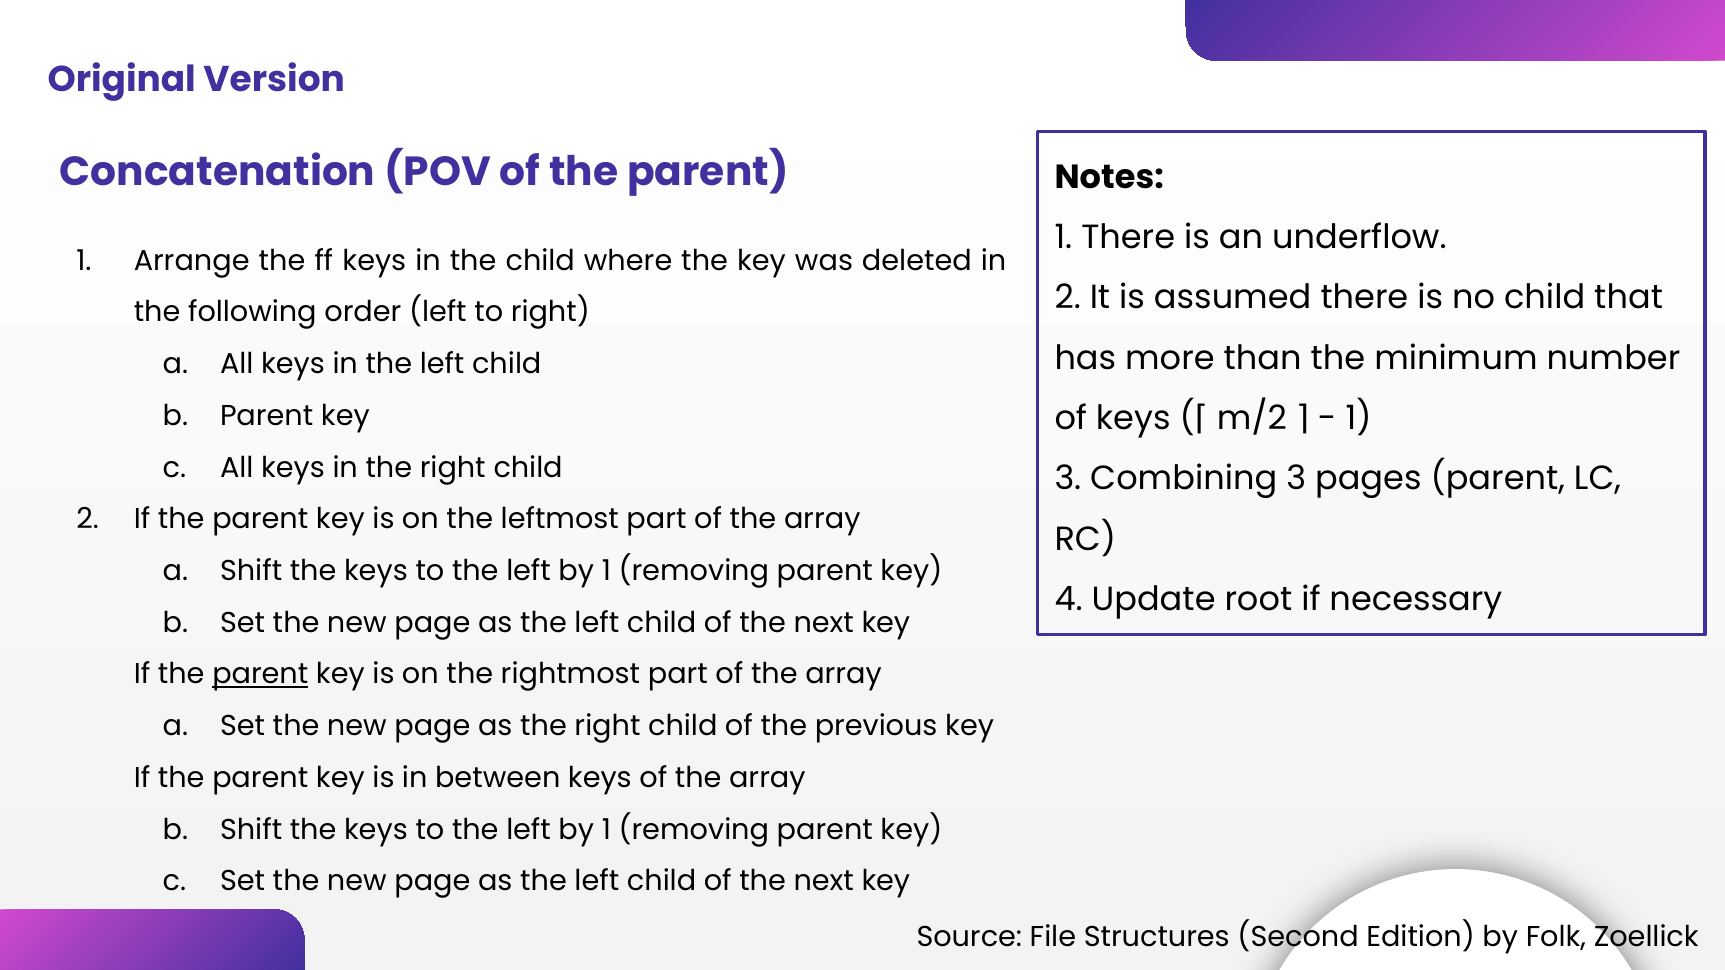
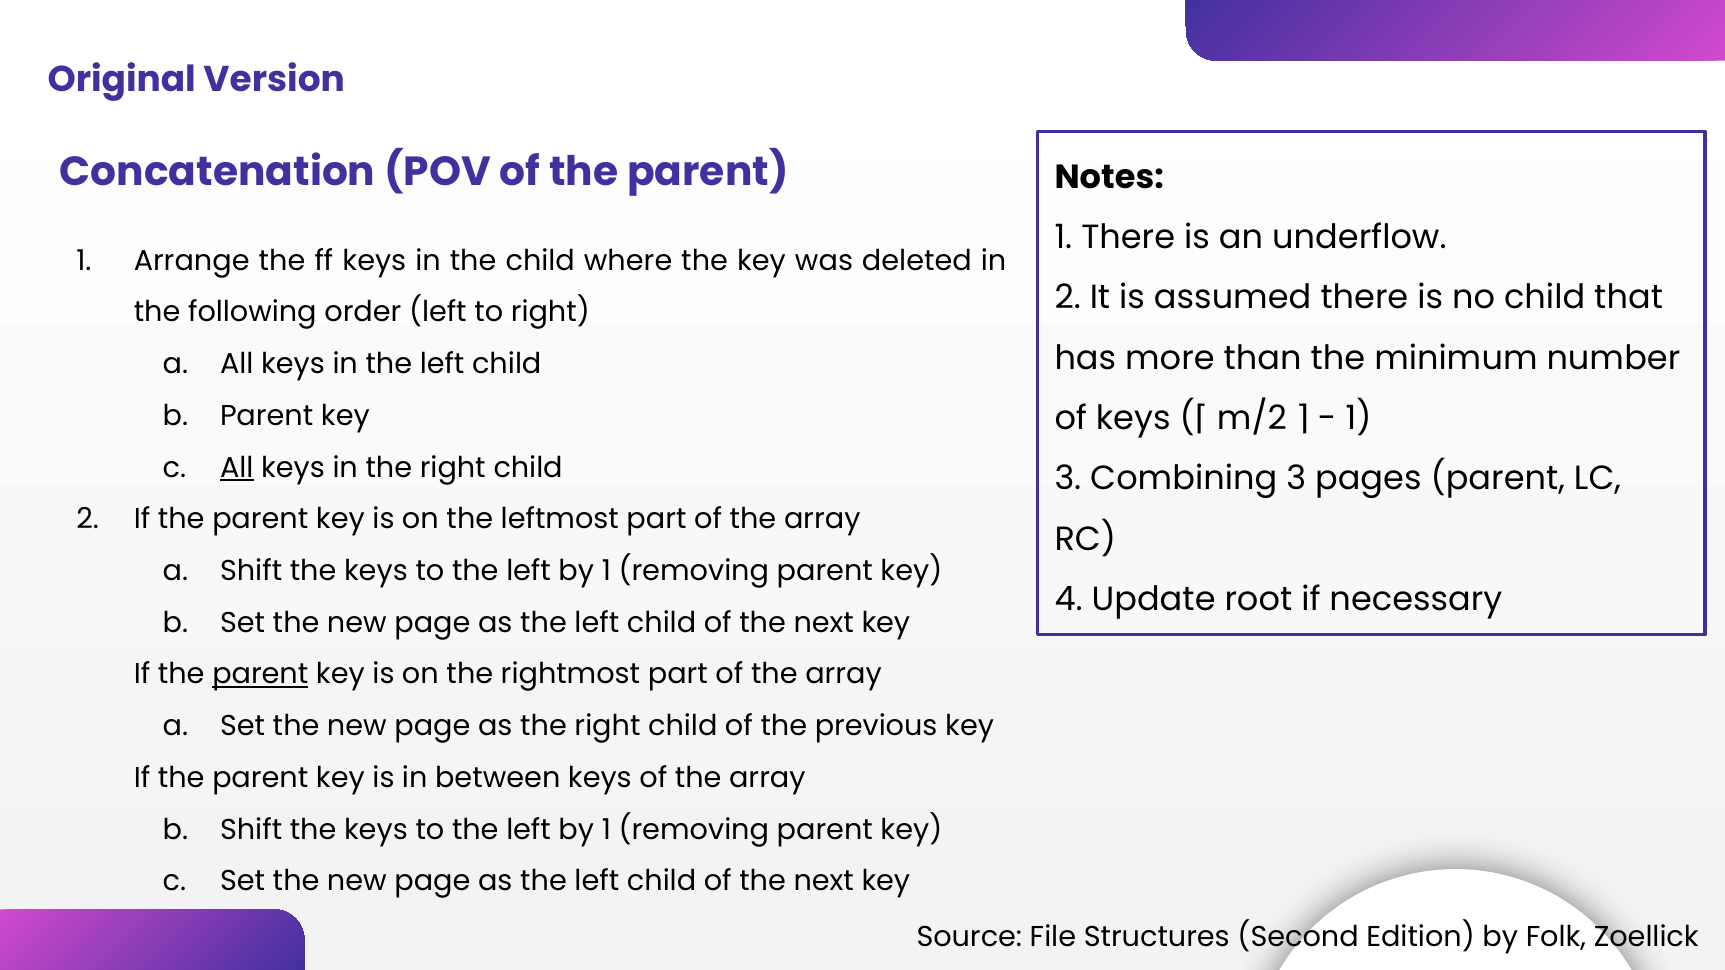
All at (237, 468) underline: none -> present
